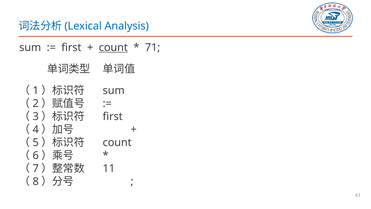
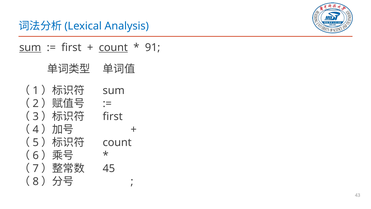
sum at (30, 48) underline: none -> present
71: 71 -> 91
11: 11 -> 45
